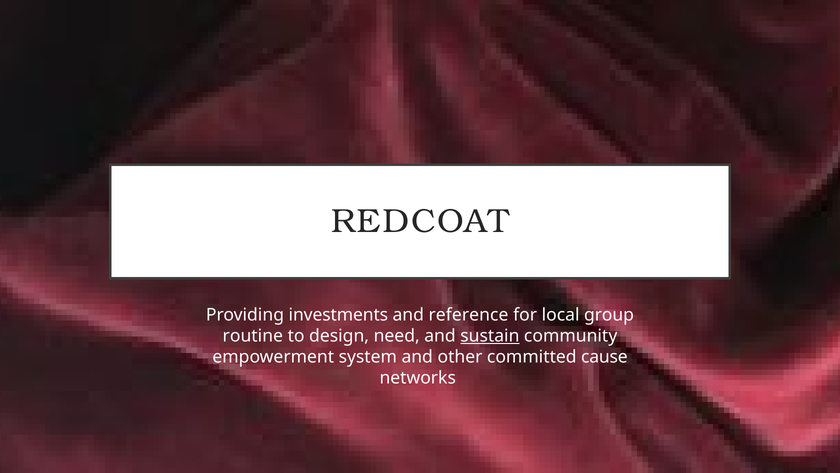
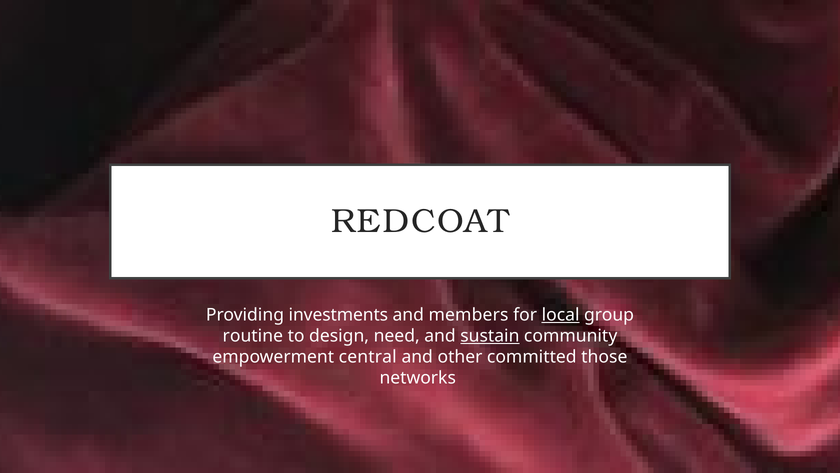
reference: reference -> members
local underline: none -> present
system: system -> central
cause: cause -> those
